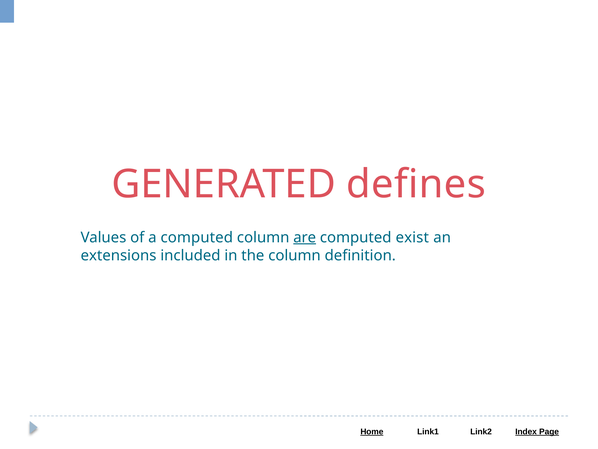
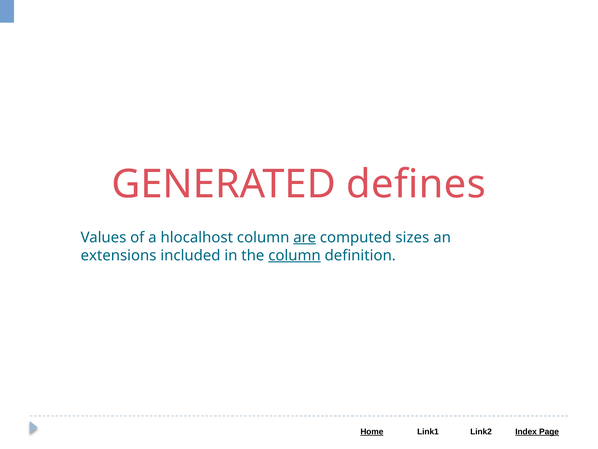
a computed: computed -> hlocalhost
exist: exist -> sizes
column at (295, 255) underline: none -> present
